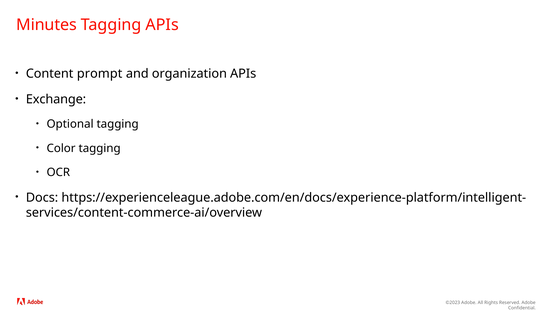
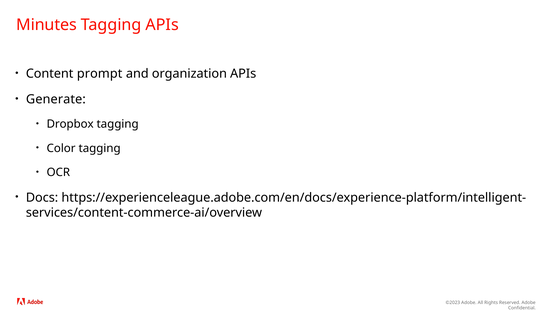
Exchange: Exchange -> Generate
Optional: Optional -> Dropbox
